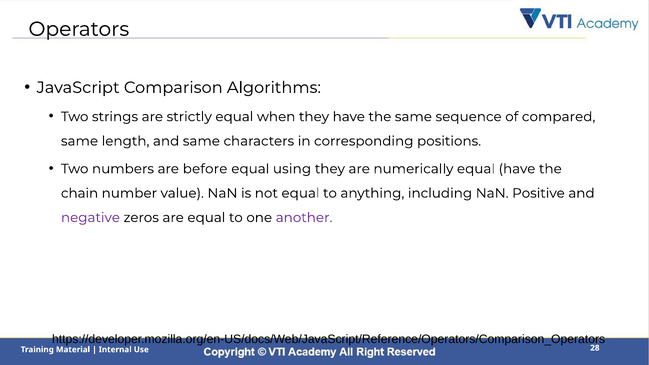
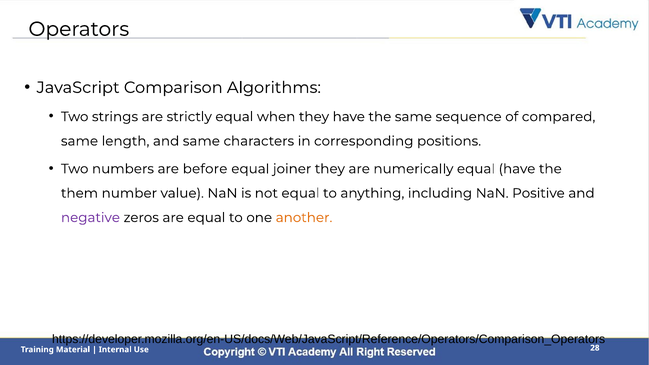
using: using -> joiner
chain: chain -> them
another colour: purple -> orange
